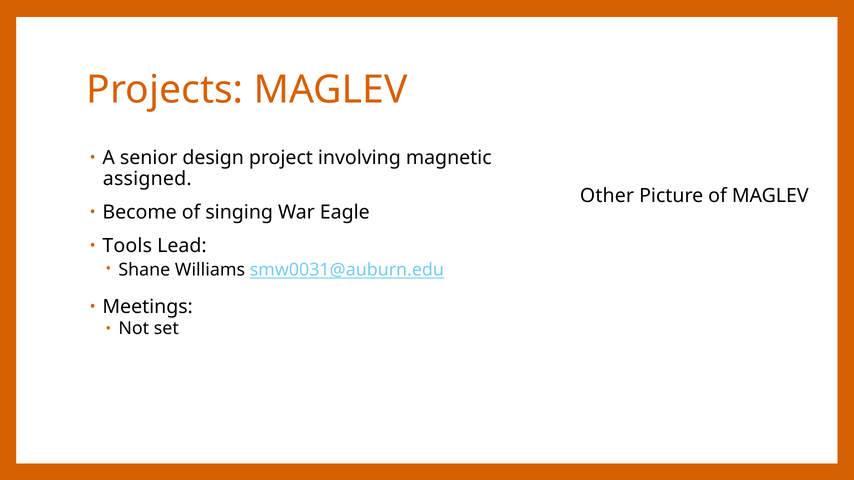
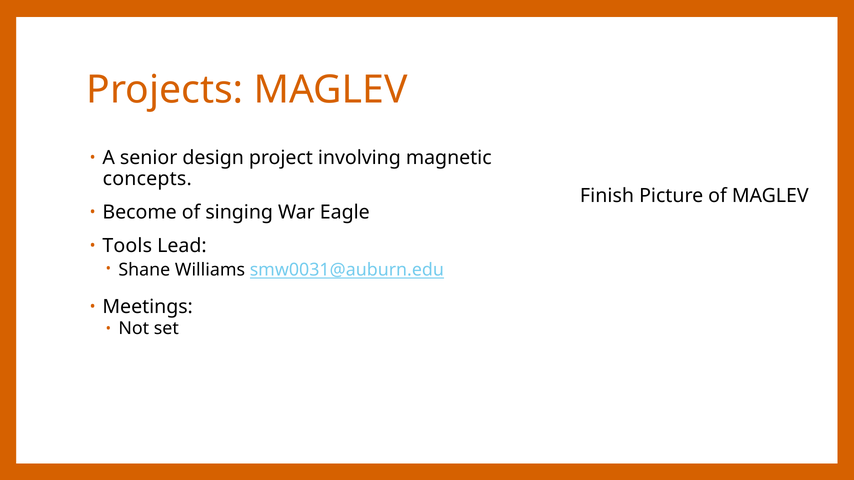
assigned: assigned -> concepts
Other: Other -> Finish
